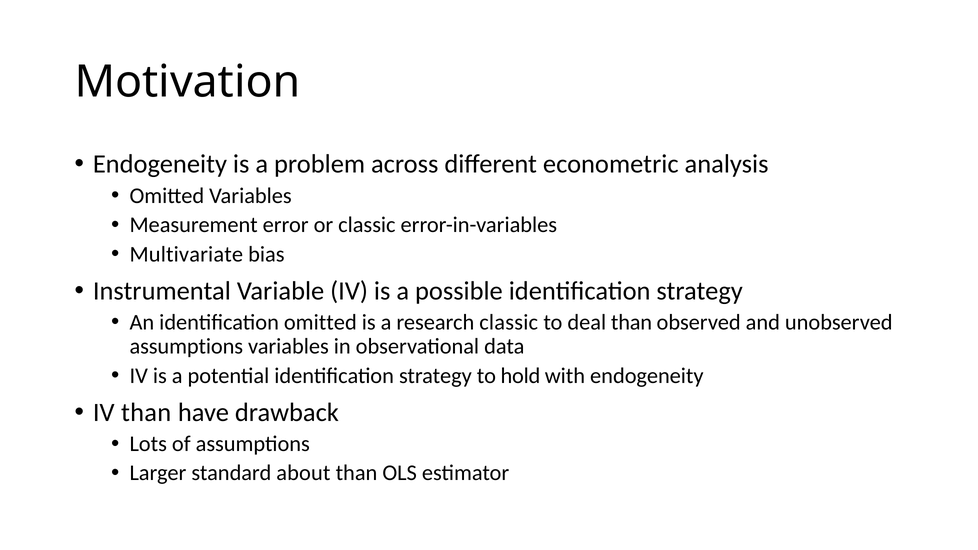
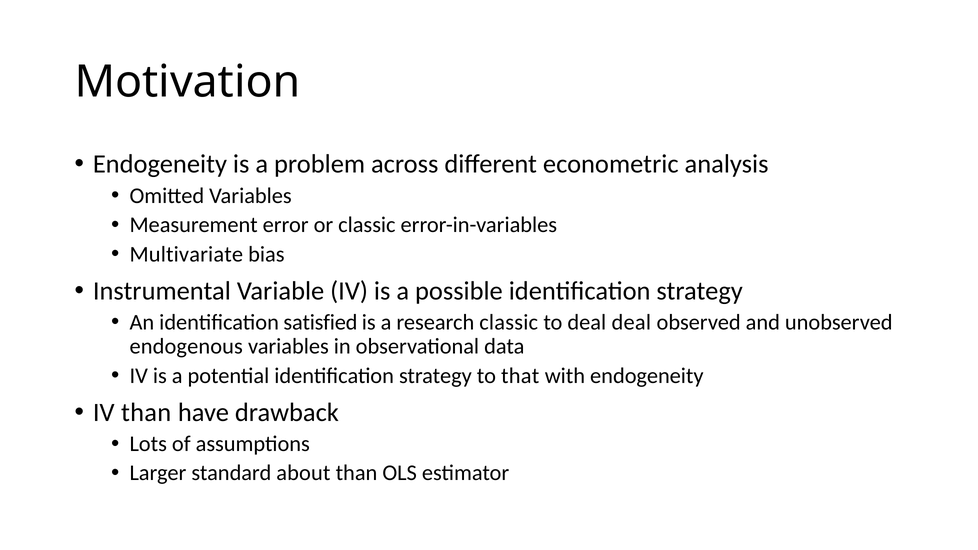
identification omitted: omitted -> satisfied
deal than: than -> deal
assumptions at (186, 347): assumptions -> endogenous
hold: hold -> that
